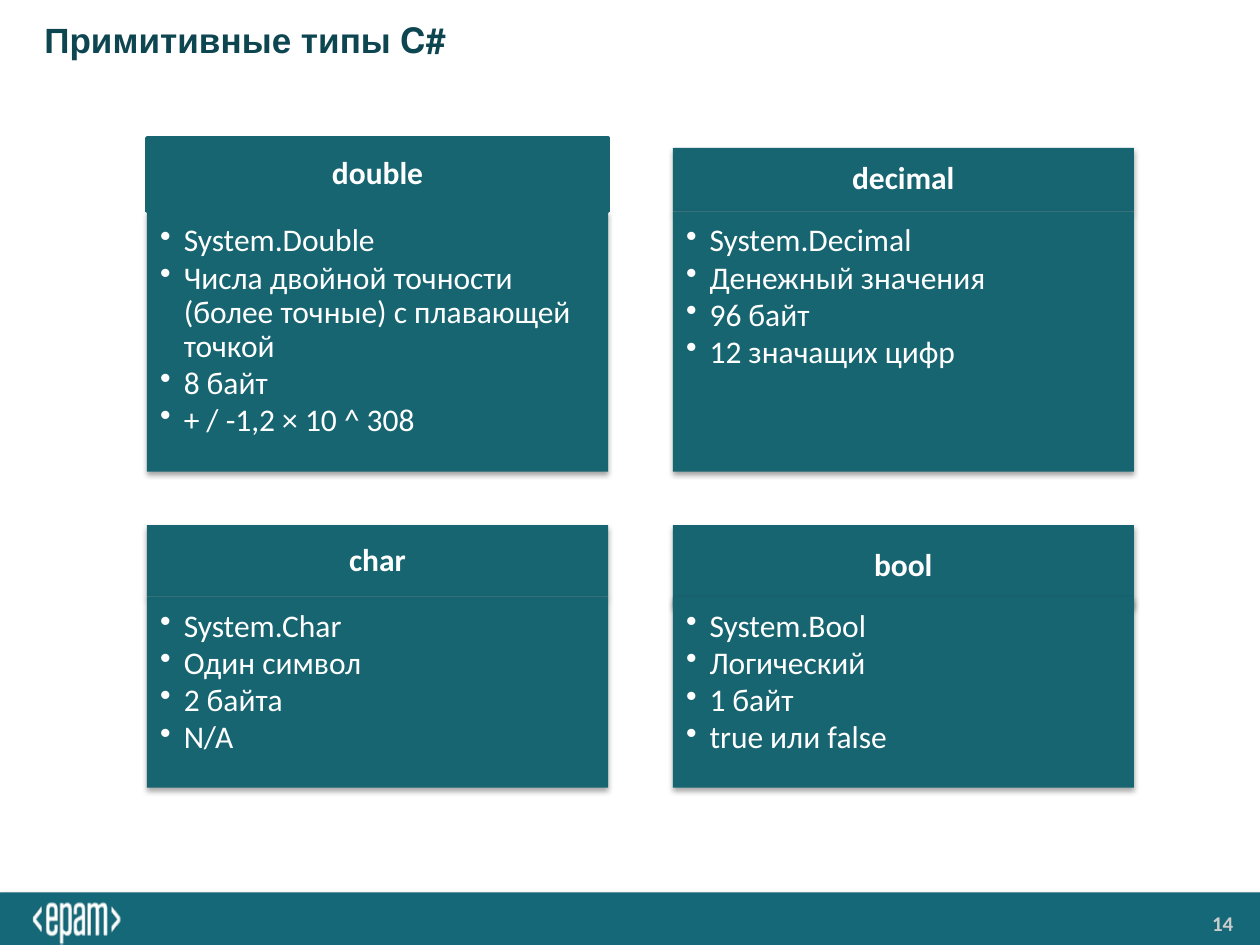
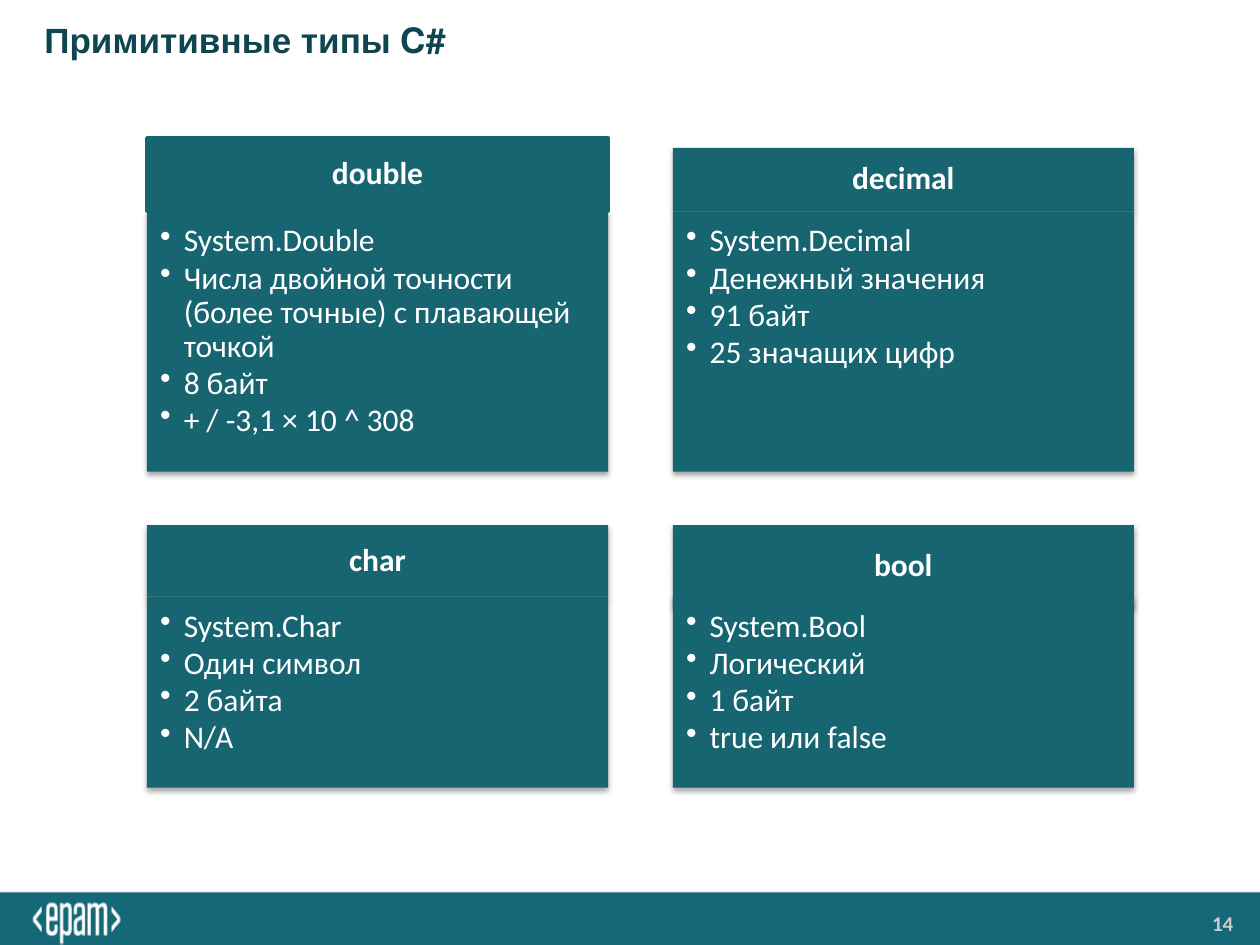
96: 96 -> 91
12: 12 -> 25
-1,2: -1,2 -> -3,1
